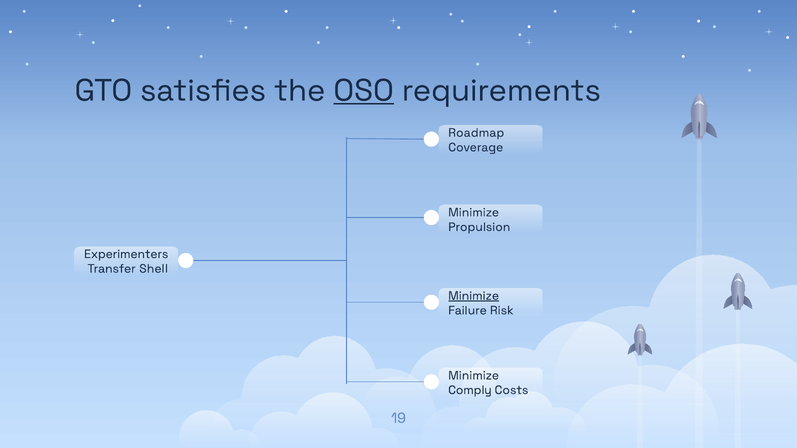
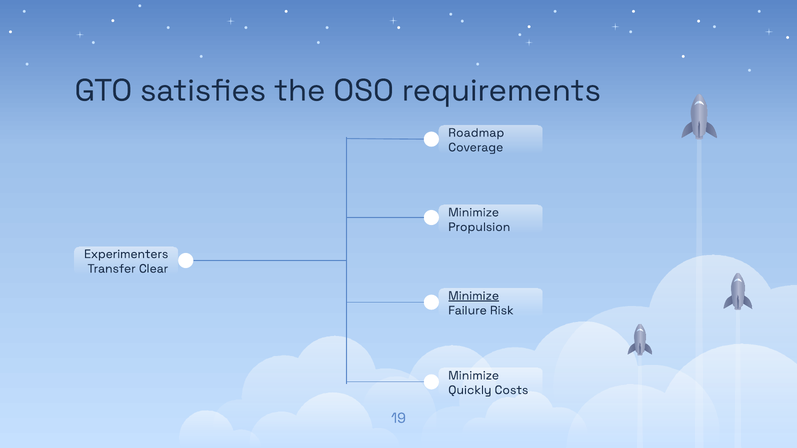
OSO underline: present -> none
Shell: Shell -> Clear
Comply: Comply -> Quickly
